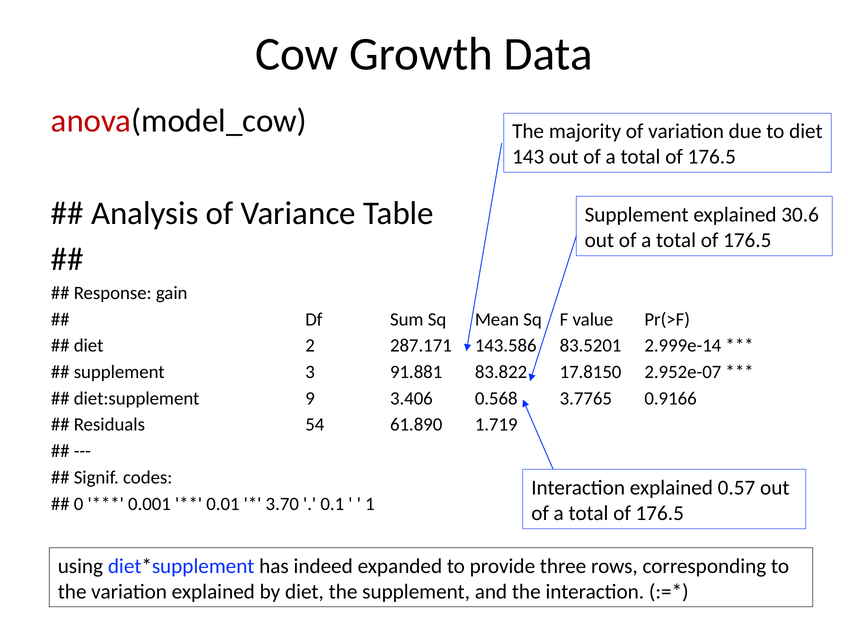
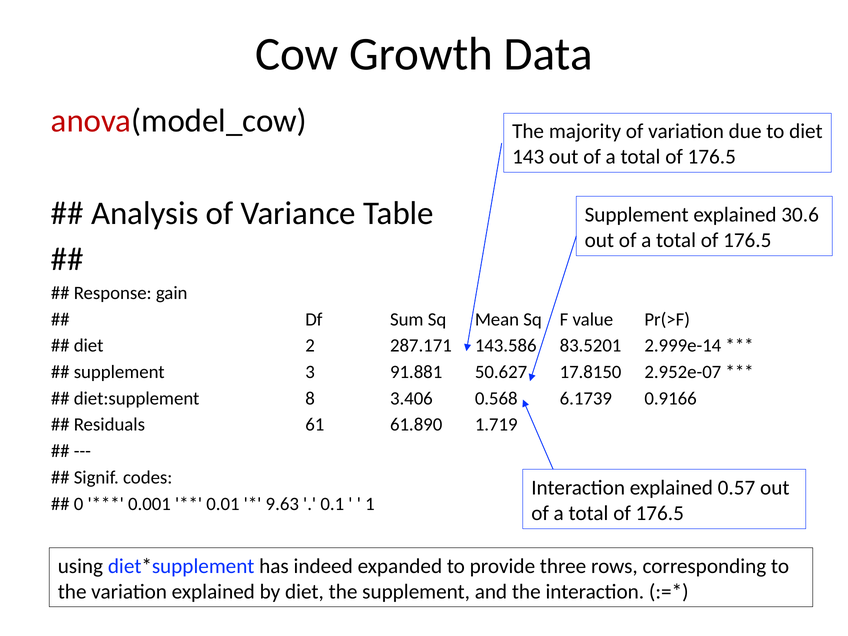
83.822: 83.822 -> 50.627
9: 9 -> 8
3.7765: 3.7765 -> 6.1739
54: 54 -> 61
3.70: 3.70 -> 9.63
